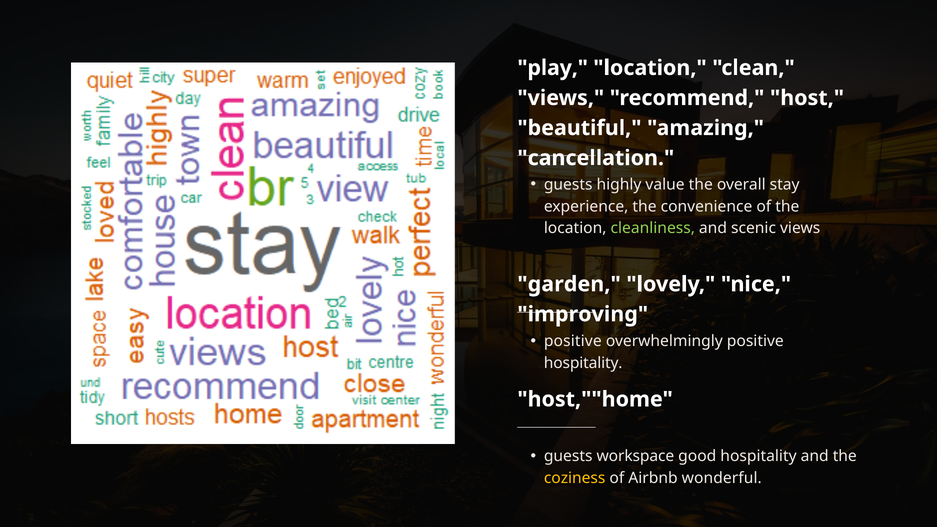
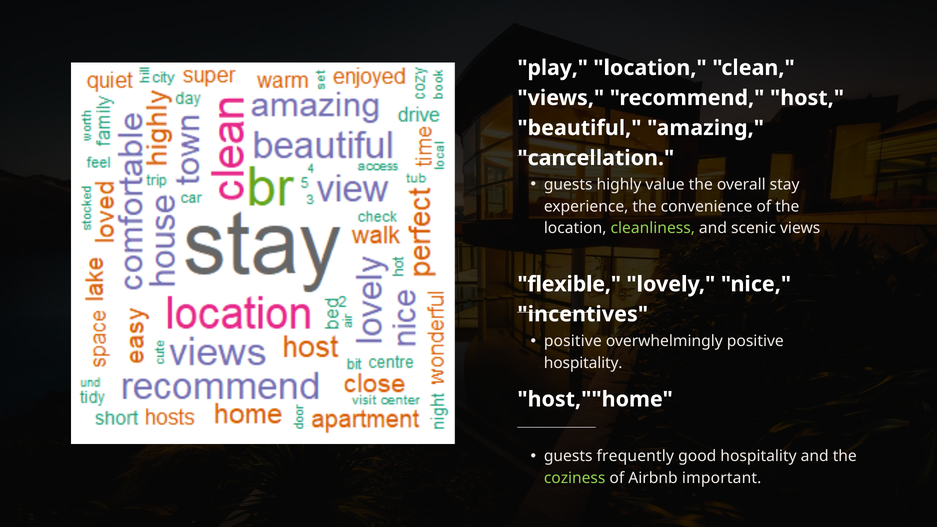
garden: garden -> flexible
improving: improving -> incentives
workspace: workspace -> frequently
coziness colour: yellow -> light green
wonderful: wonderful -> important
